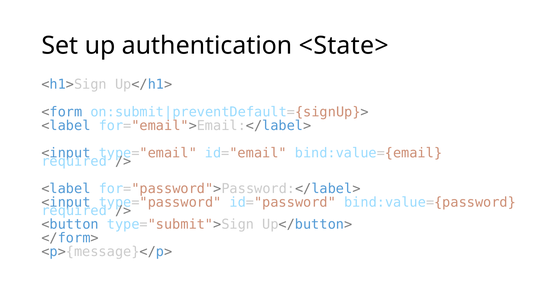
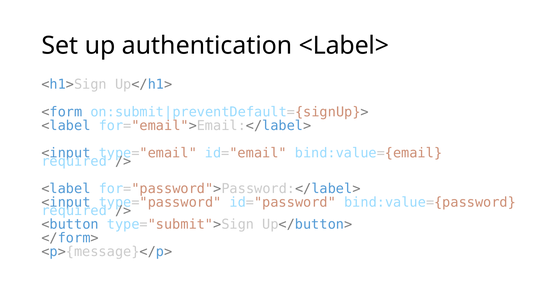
<State>: <State> -> <Label>
